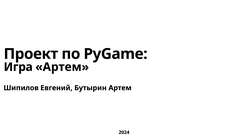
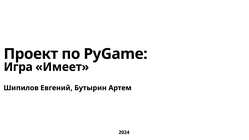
Игра Артем: Артем -> Имеет
